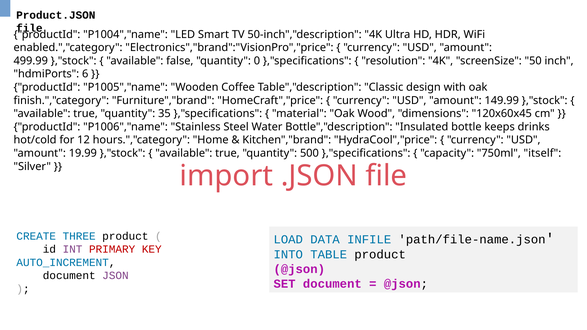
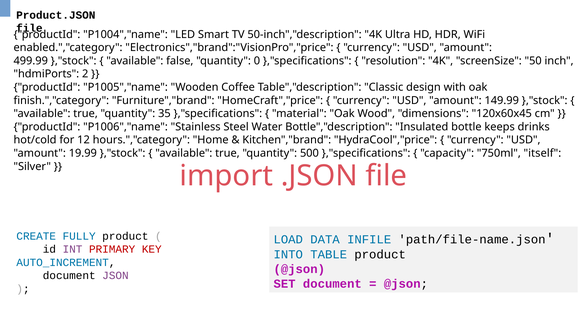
6: 6 -> 2
THREE: THREE -> FULLY
